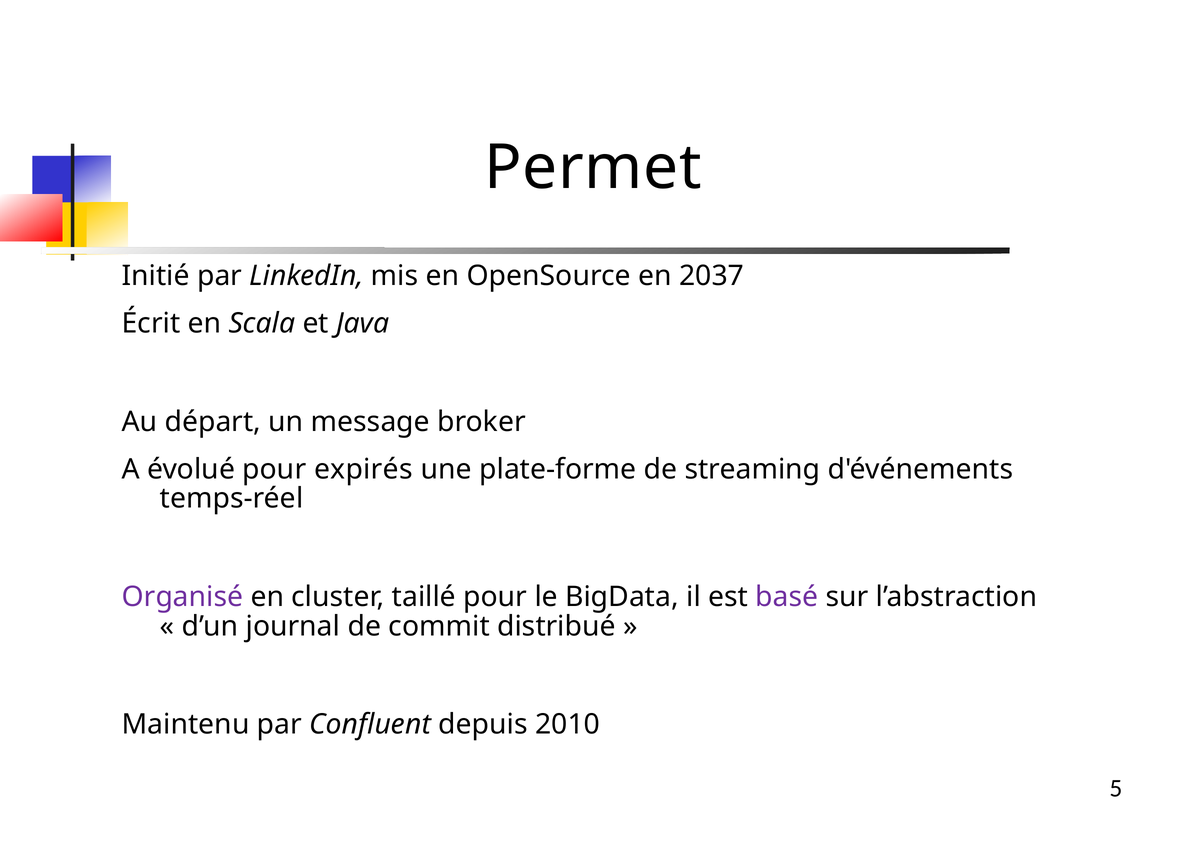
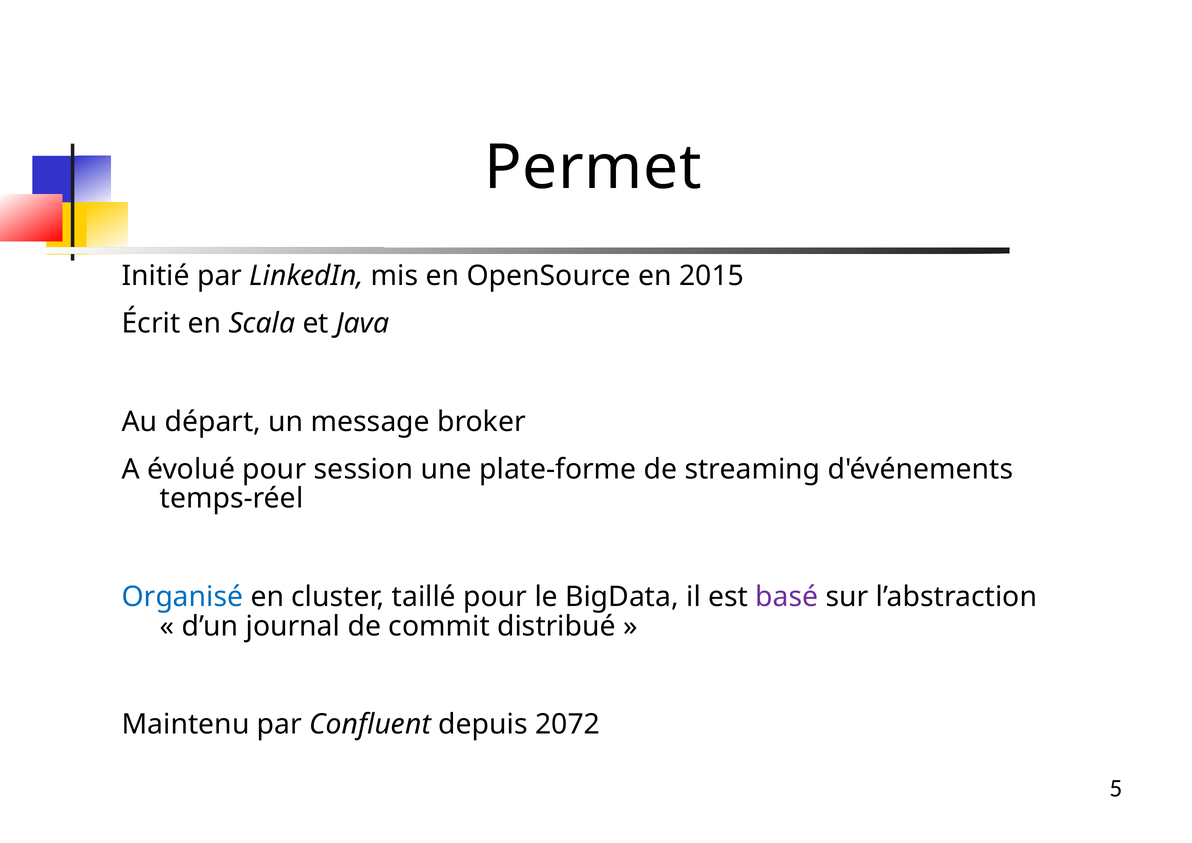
2037: 2037 -> 2015
expirés: expirés -> session
Organisé colour: purple -> blue
2010: 2010 -> 2072
